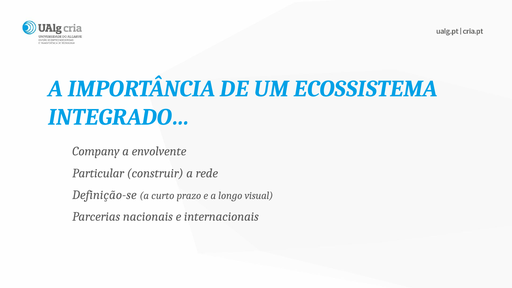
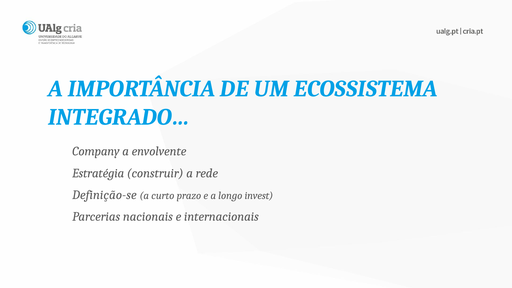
Particular: Particular -> Estratégia
visual: visual -> invest
